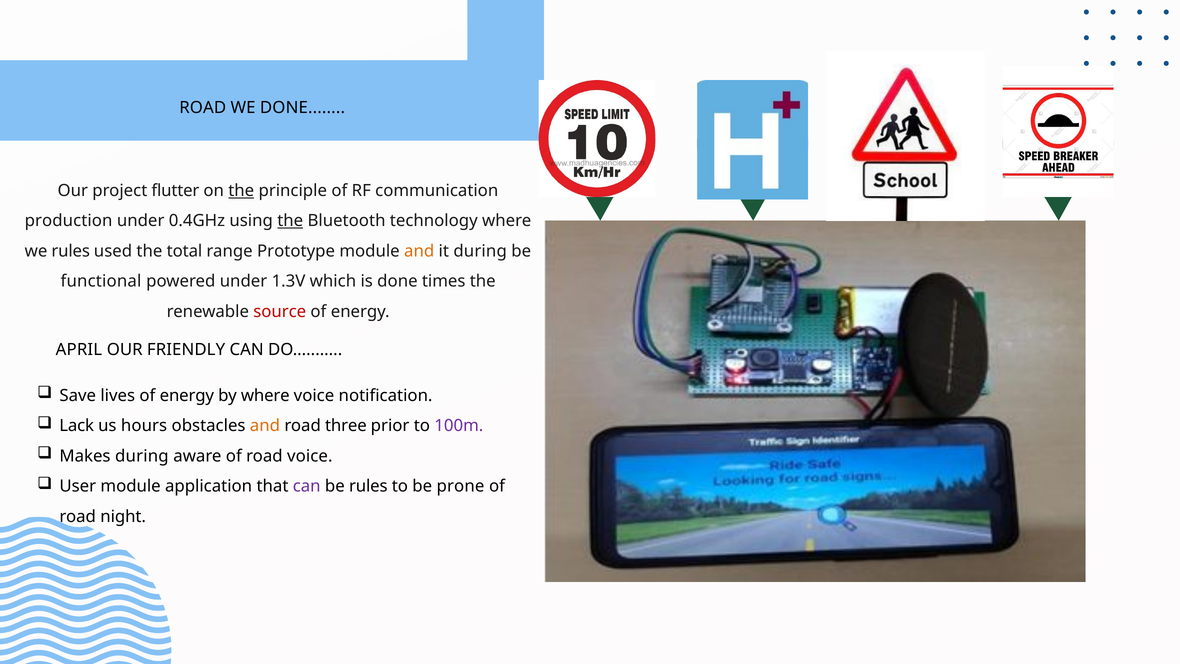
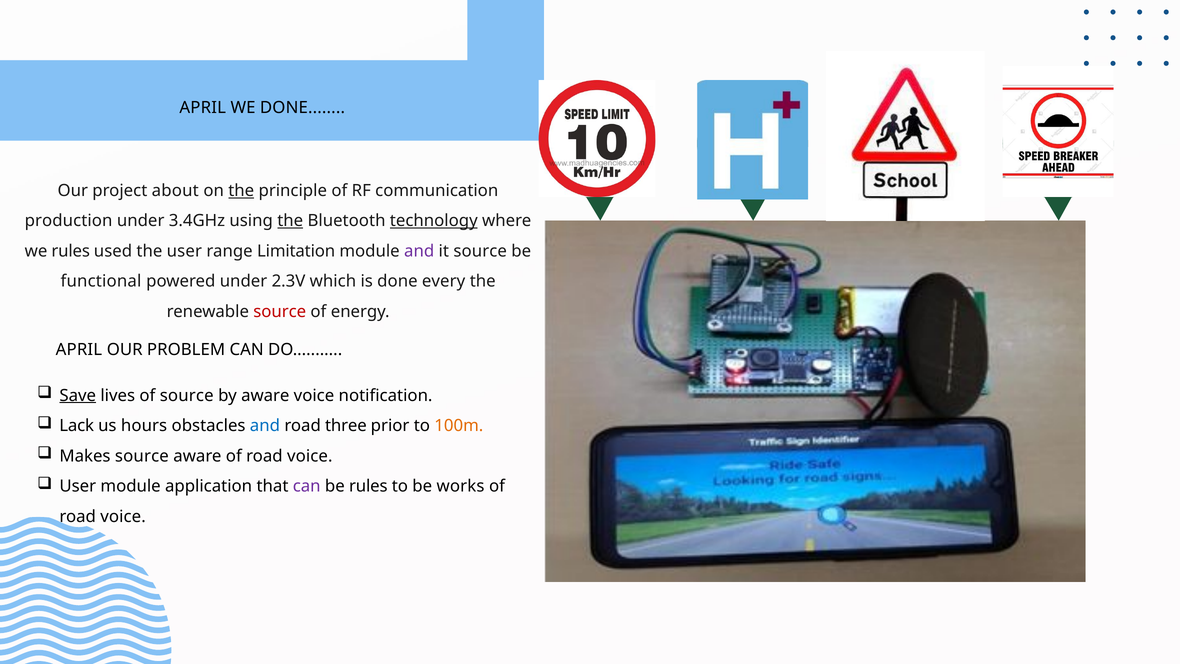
ROAD at (203, 108): ROAD -> APRIL
flutter: flutter -> about
0.4GHz: 0.4GHz -> 3.4GHz
technology underline: none -> present
the total: total -> user
Prototype: Prototype -> Limitation
and at (419, 251) colour: orange -> purple
it during: during -> source
1.3V: 1.3V -> 2.3V
times: times -> every
FRIENDLY: FRIENDLY -> PROBLEM
Save underline: none -> present
lives of energy: energy -> source
by where: where -> aware
and at (265, 426) colour: orange -> blue
100m colour: purple -> orange
Makes during: during -> source
prone: prone -> works
night at (123, 516): night -> voice
